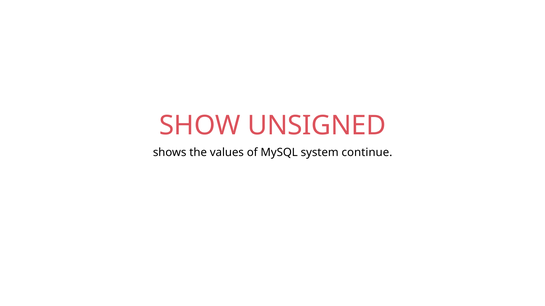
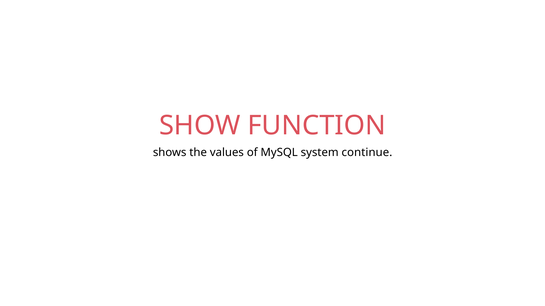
UNSIGNED: UNSIGNED -> FUNCTION
